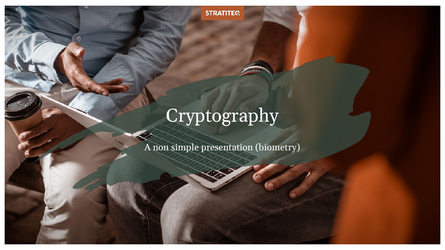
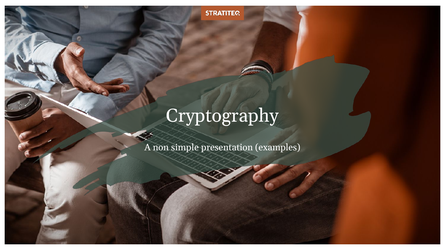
biometry: biometry -> examples
